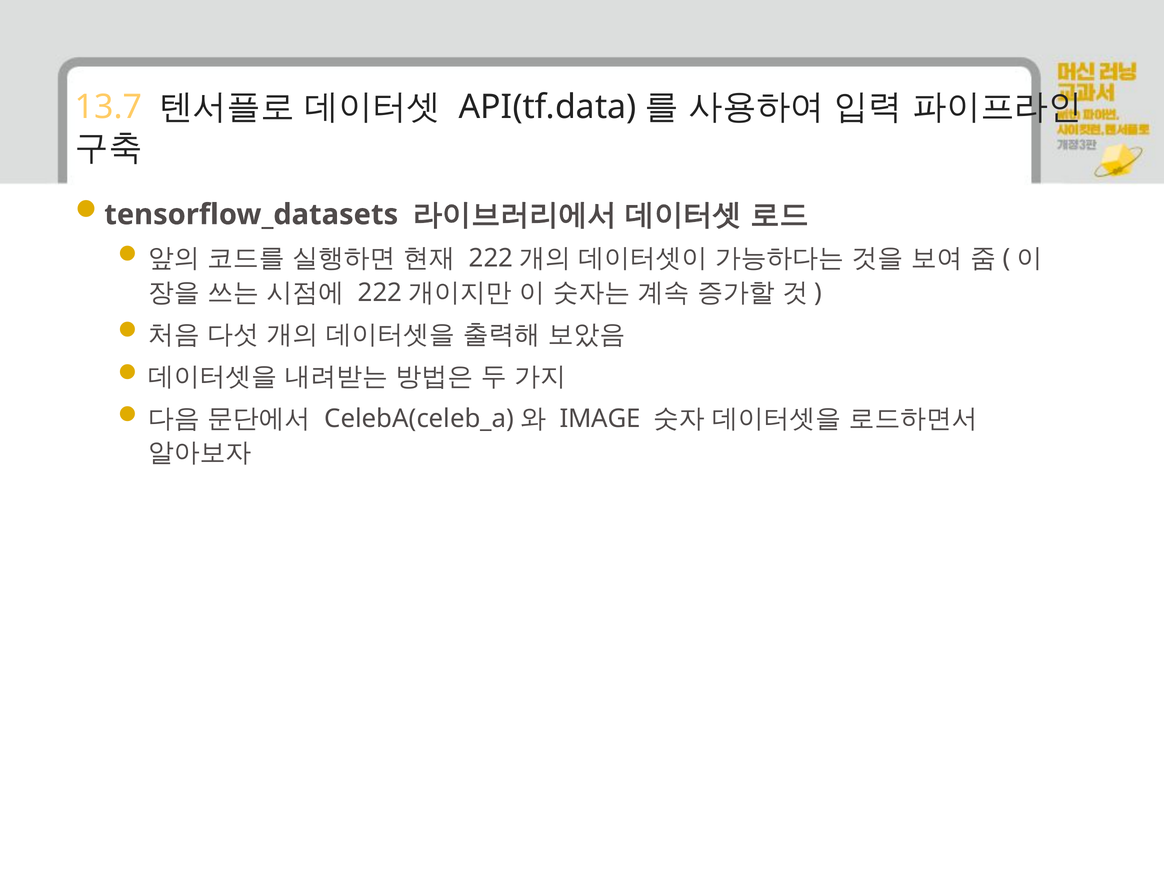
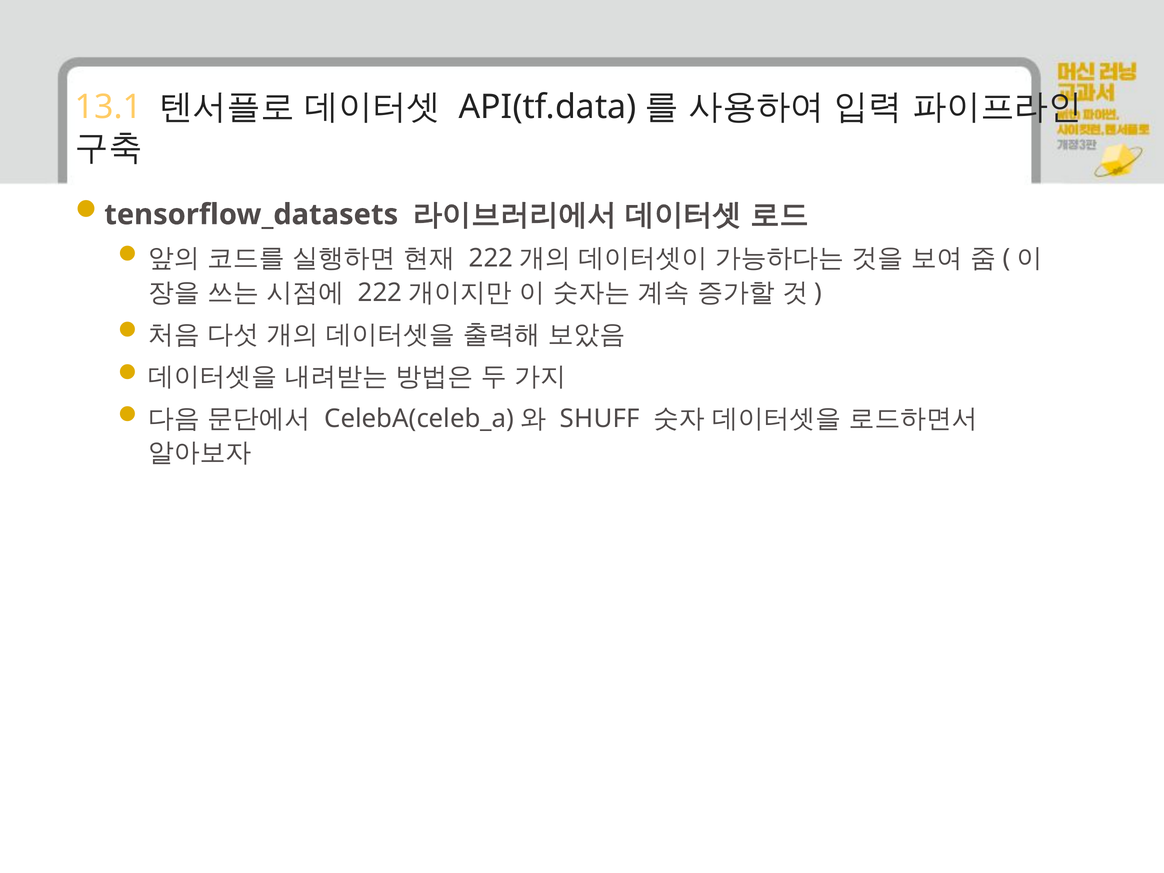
13.7: 13.7 -> 13.1
IMAGE: IMAGE -> SHUFF
